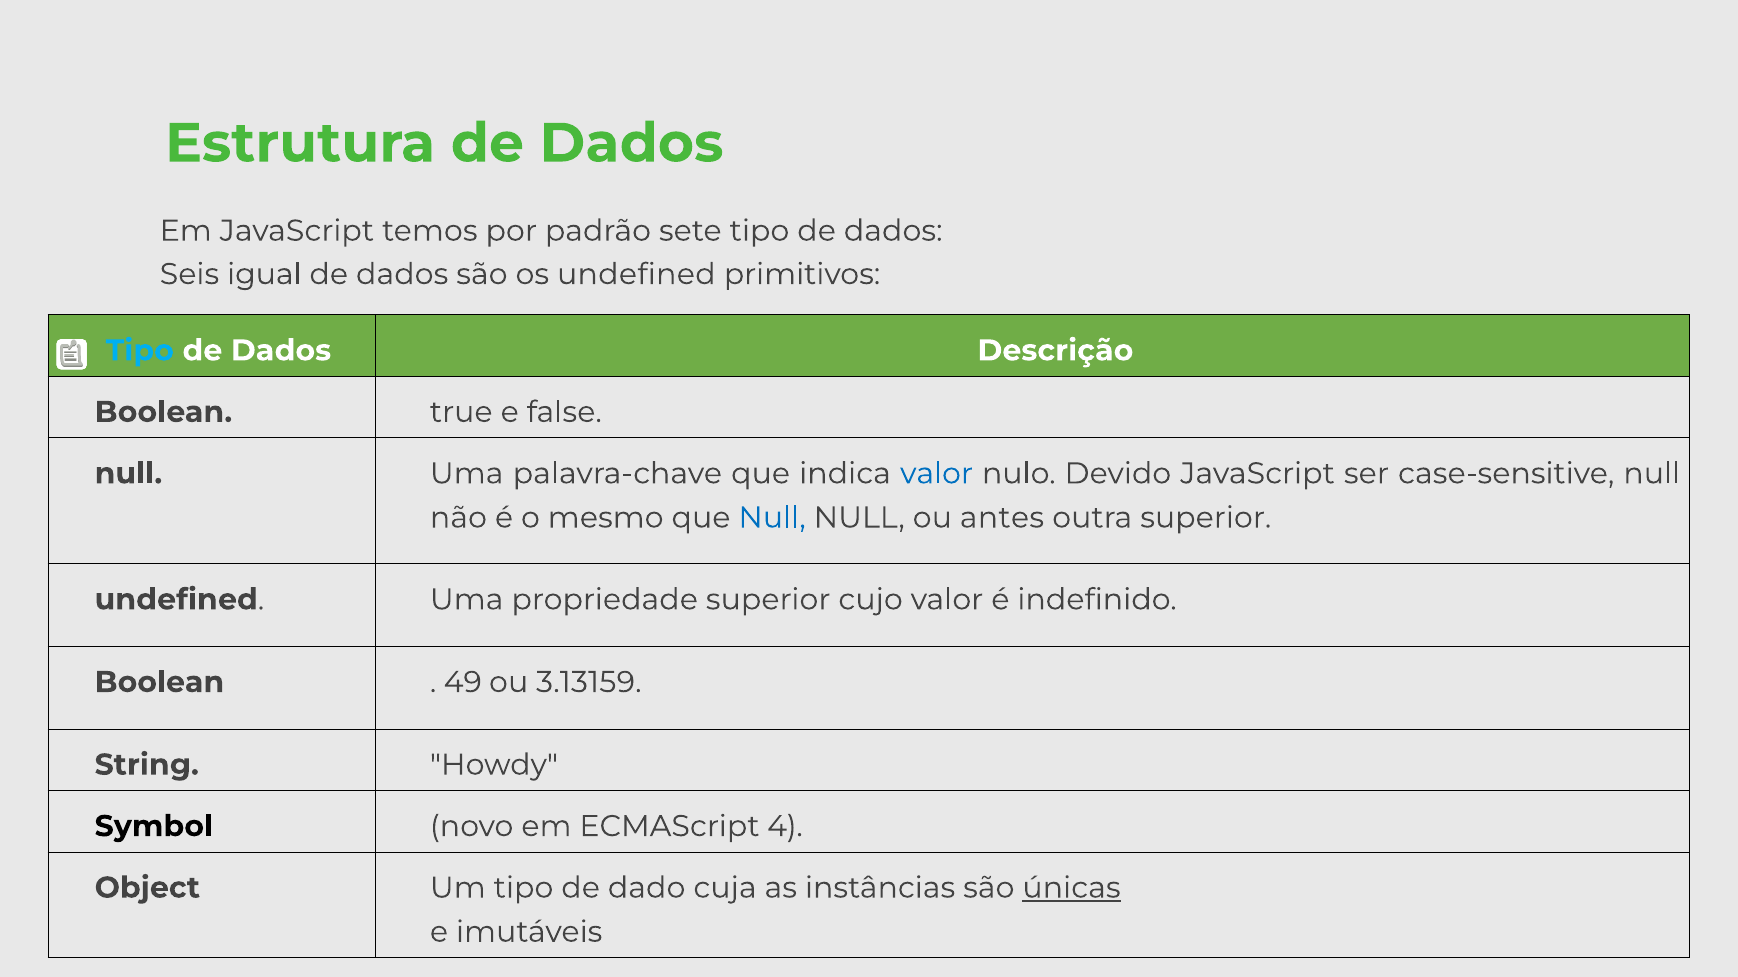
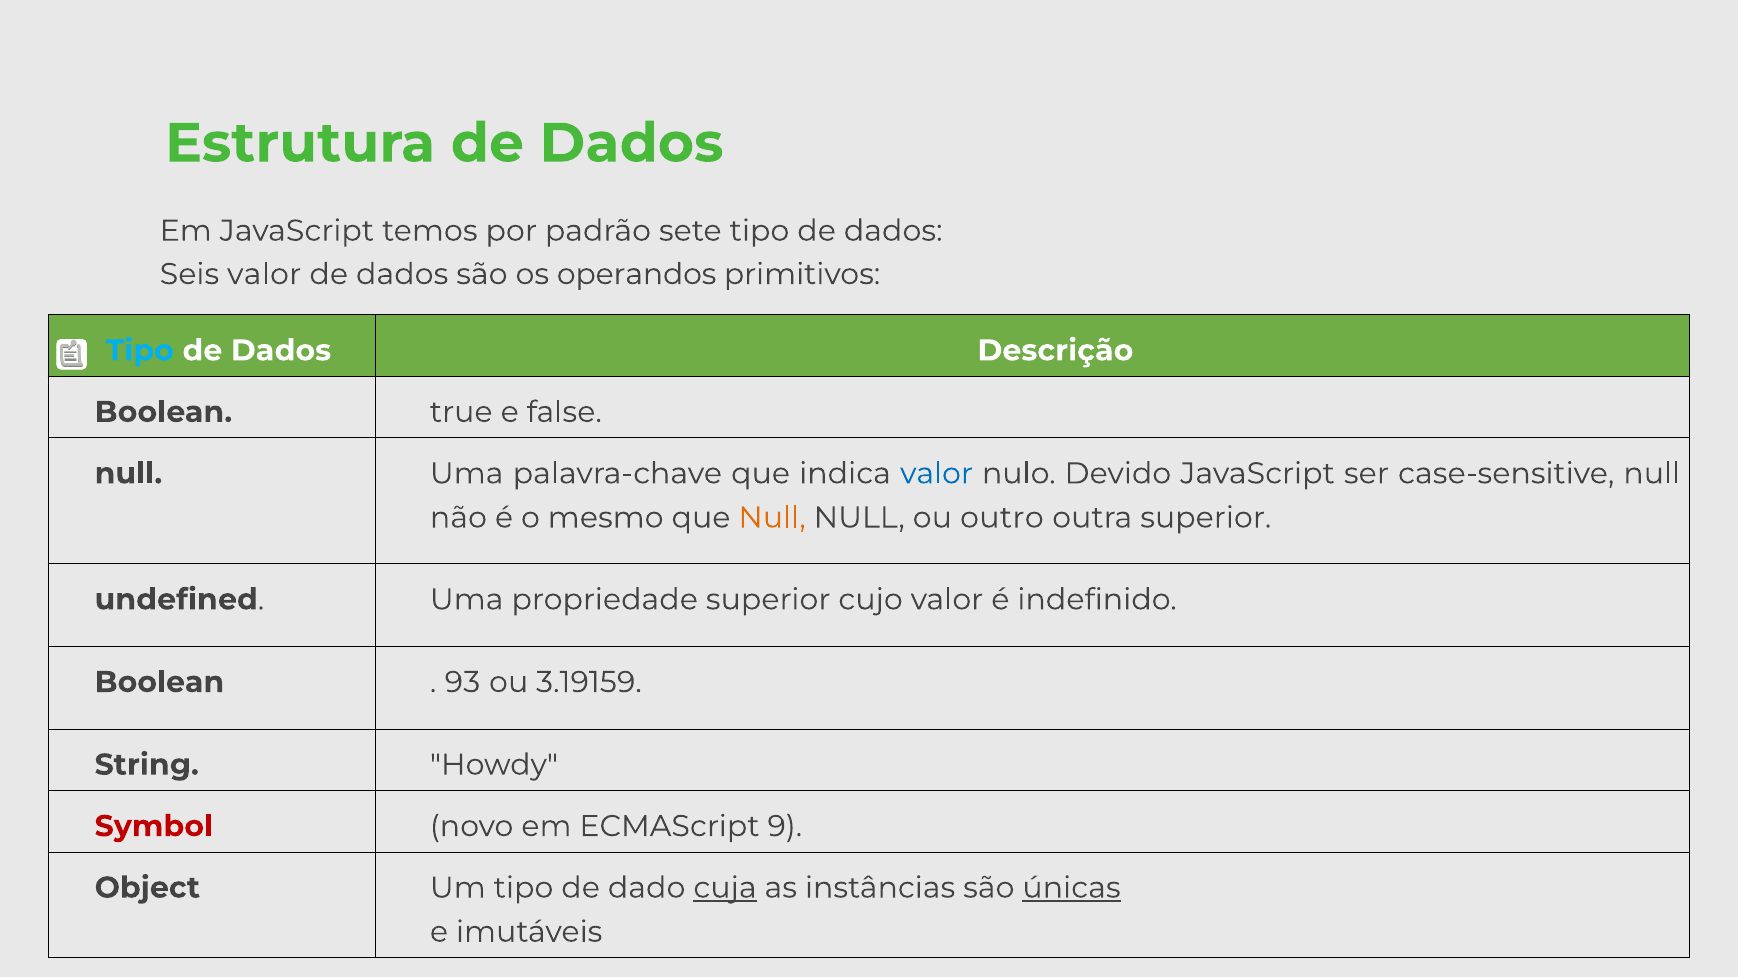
Seis igual: igual -> valor
os undefined: undefined -> operandos
Null at (772, 518) colour: blue -> orange
antes: antes -> outro
49: 49 -> 93
3.13159: 3.13159 -> 3.19159
Symbol colour: black -> red
4: 4 -> 9
cuja underline: none -> present
